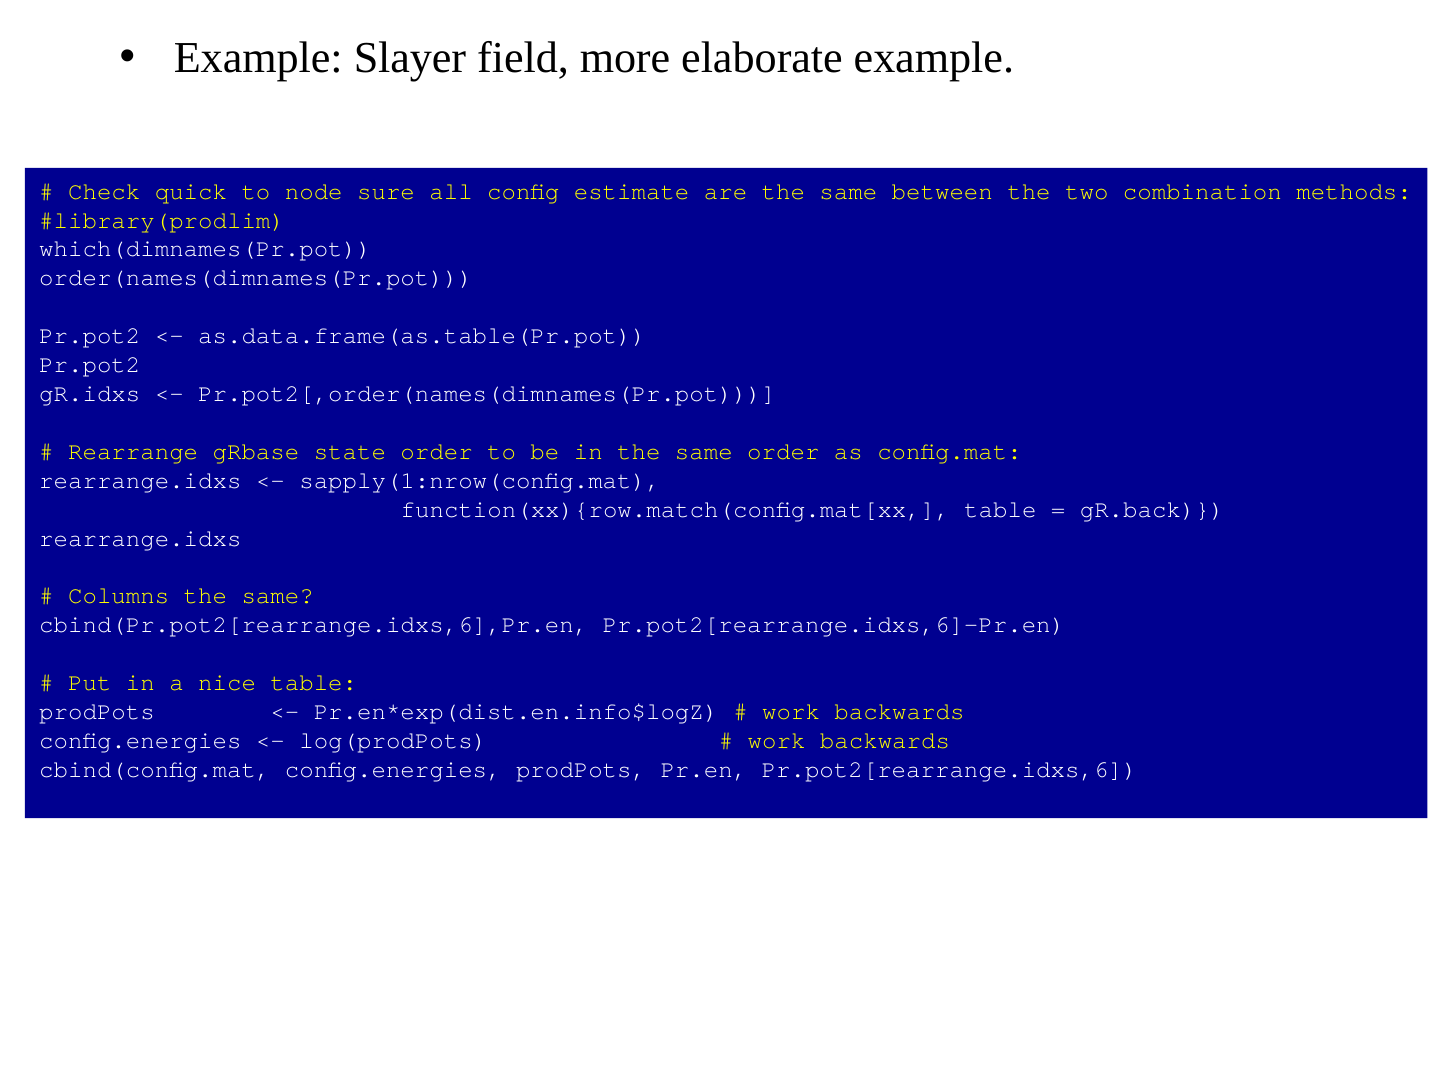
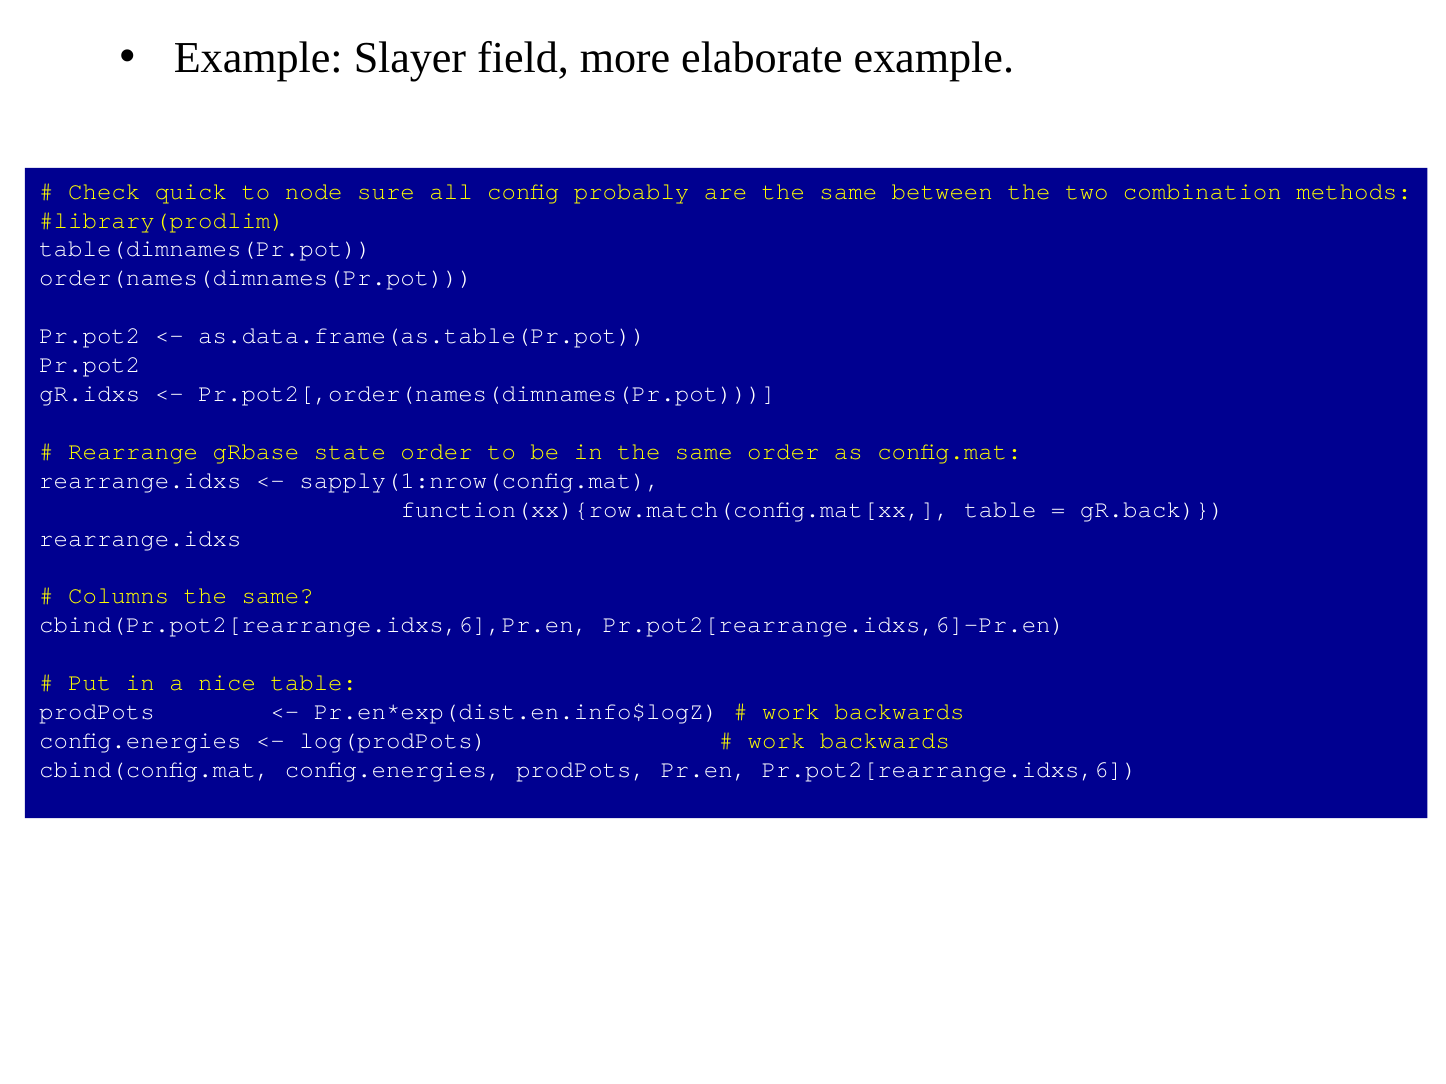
estimate: estimate -> probably
which(dimnames(Pr.pot: which(dimnames(Pr.pot -> table(dimnames(Pr.pot
